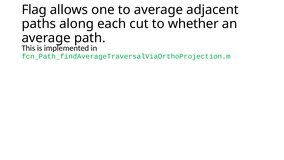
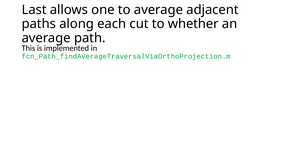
Flag: Flag -> Last
